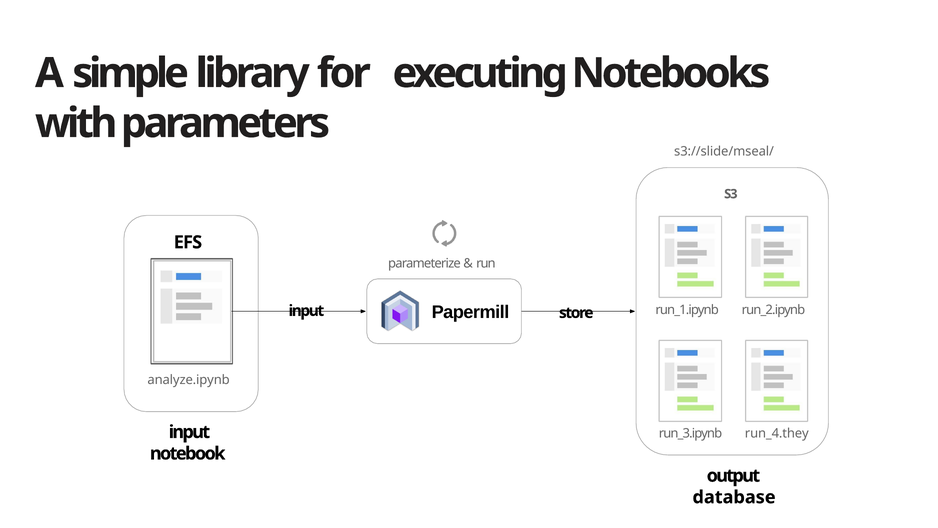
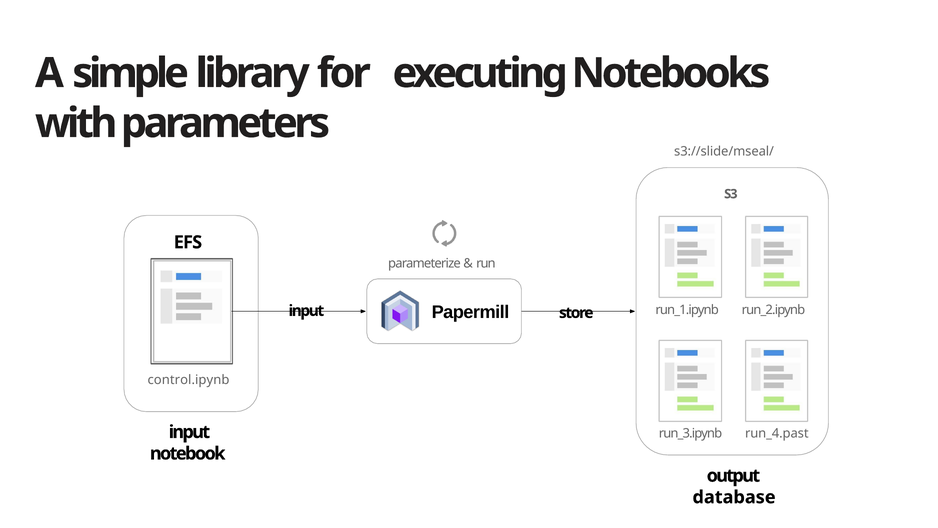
analyze.ipynb: analyze.ipynb -> control.ipynb
run_4.they: run_4.they -> run_4.past
